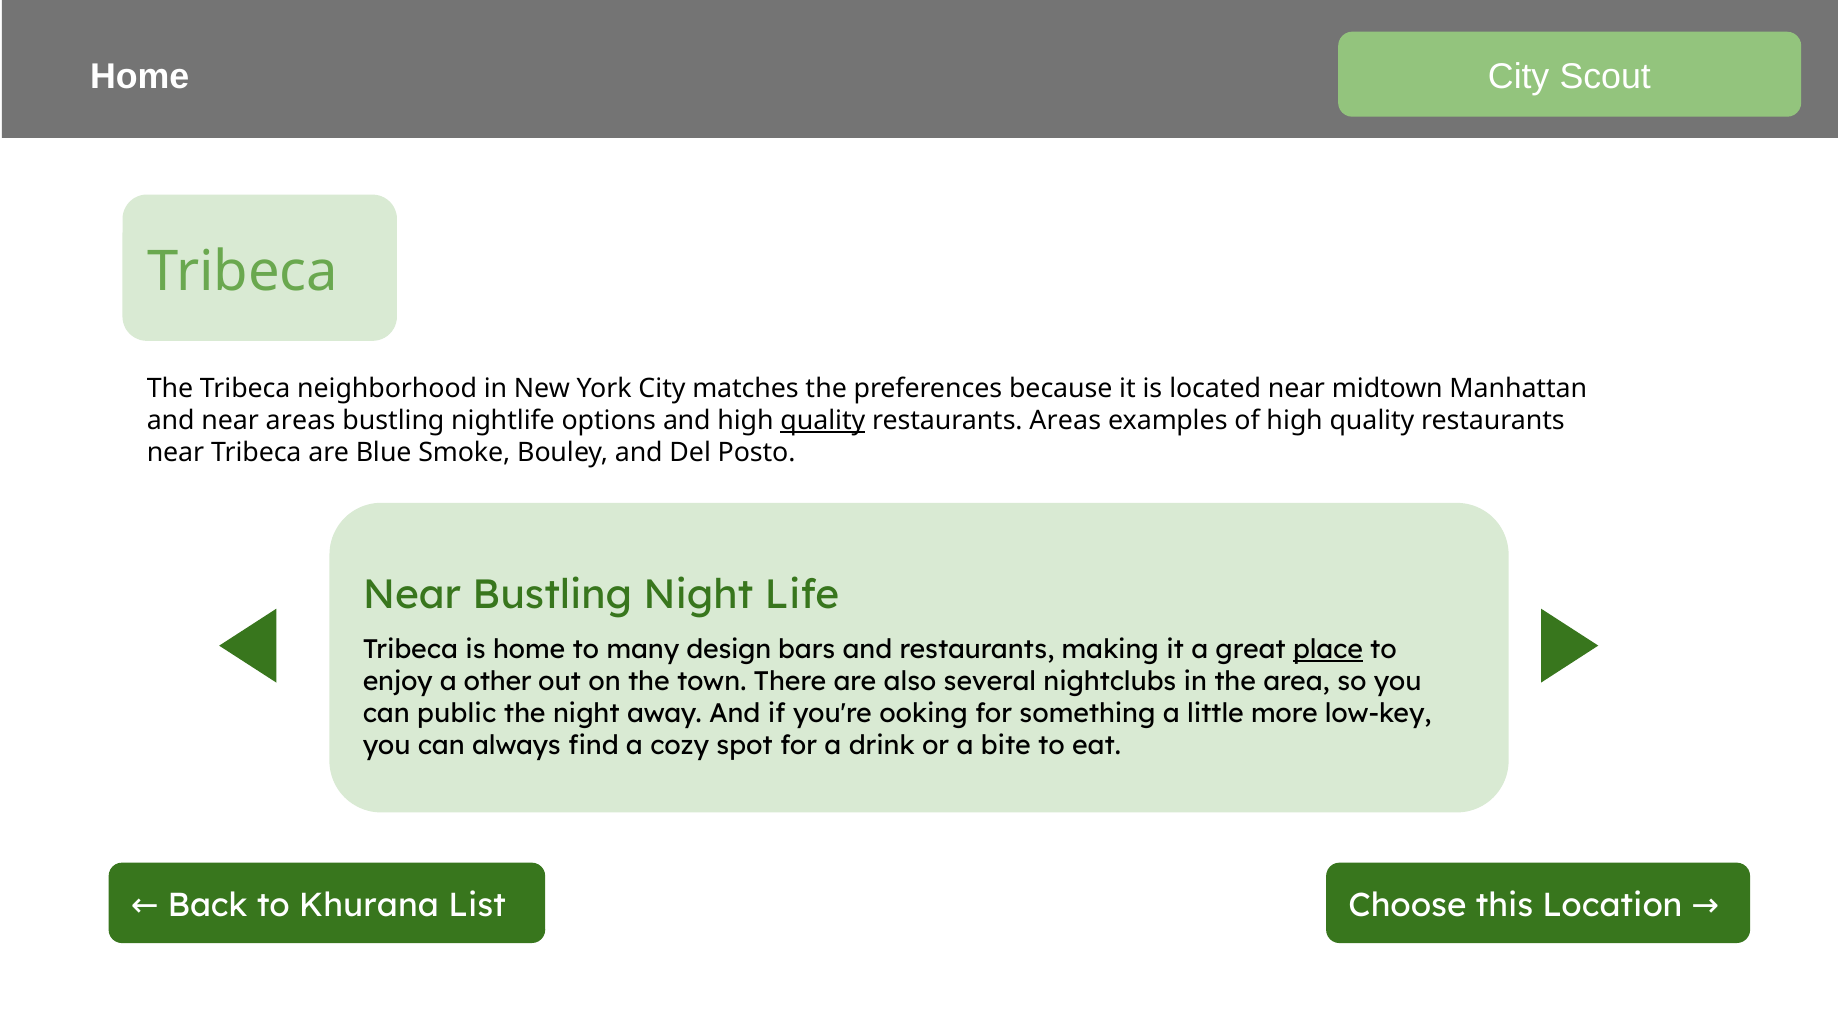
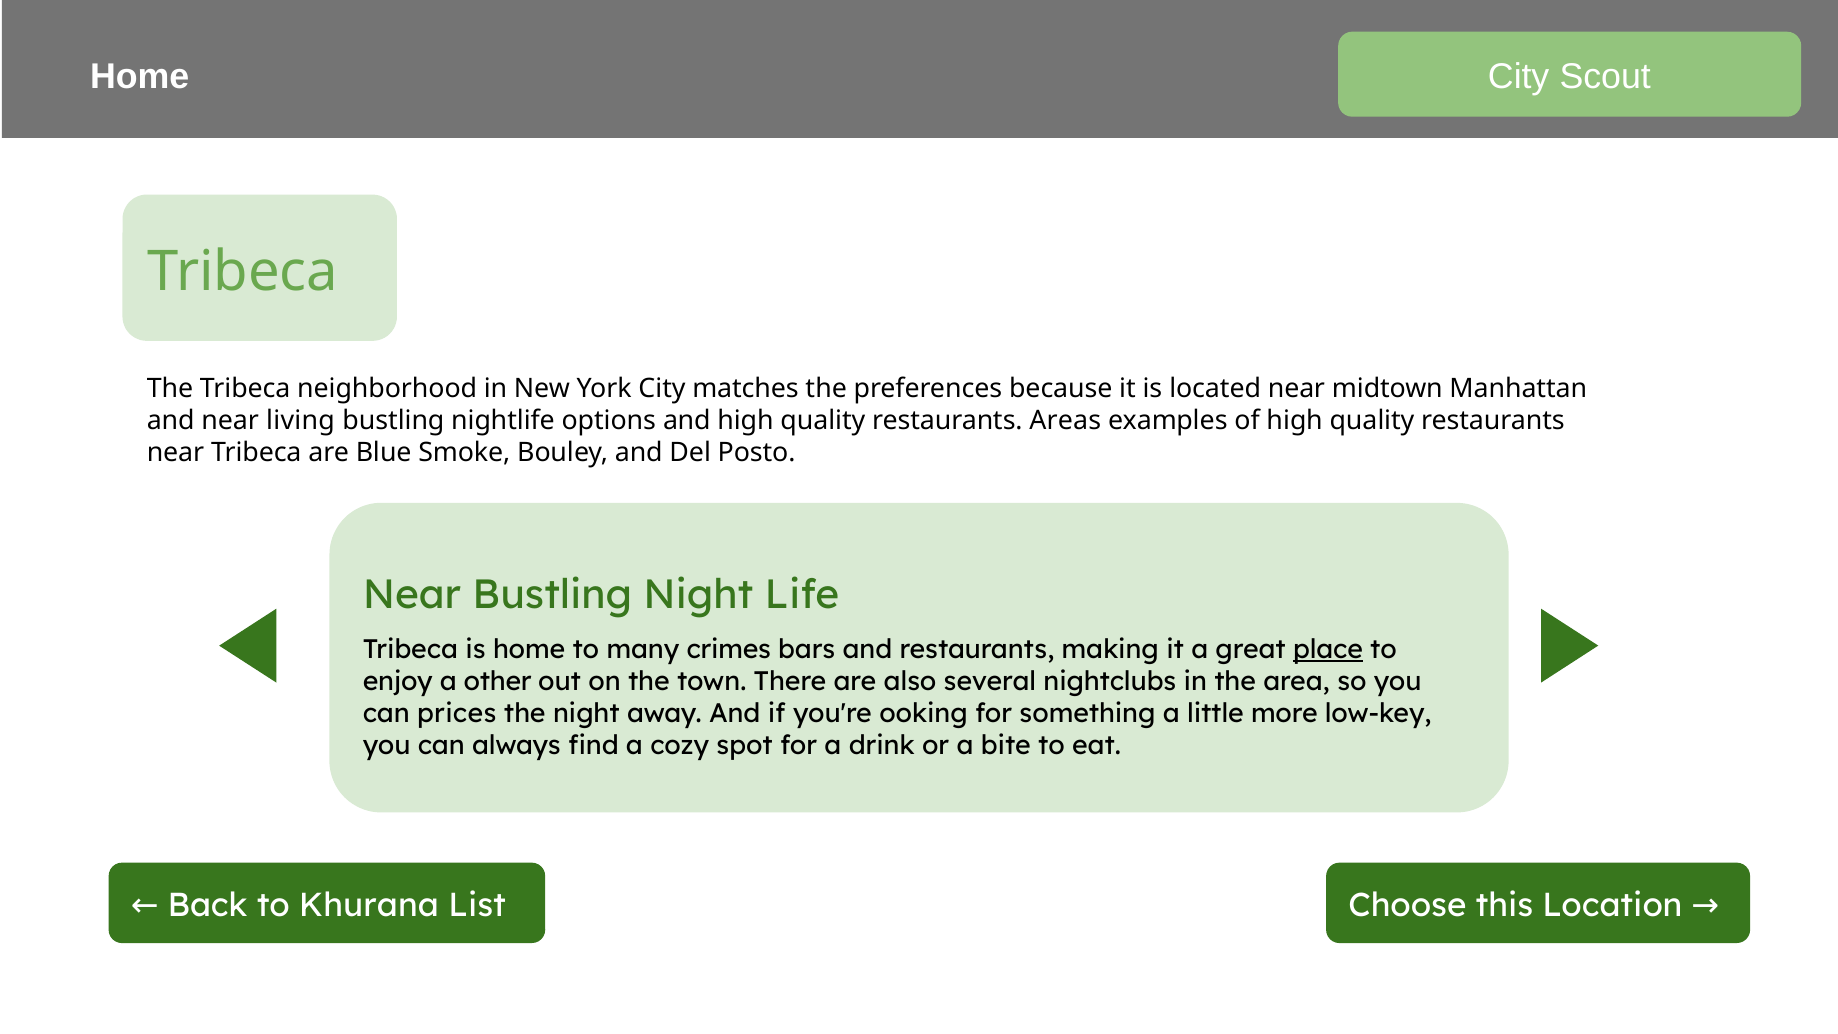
near areas: areas -> living
quality at (823, 420) underline: present -> none
design: design -> crimes
public: public -> prices
